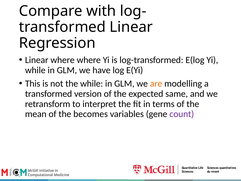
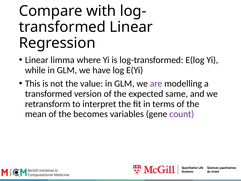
Linear where: where -> limma
the while: while -> value
are colour: orange -> purple
